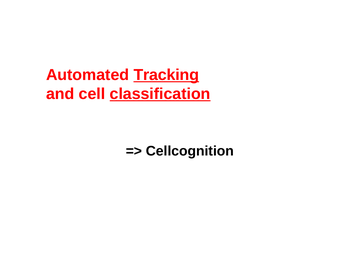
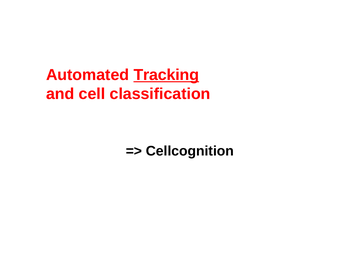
classification underline: present -> none
